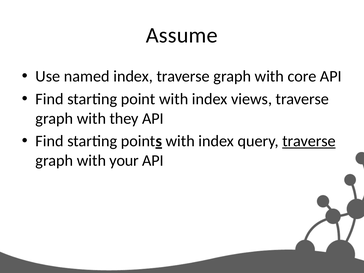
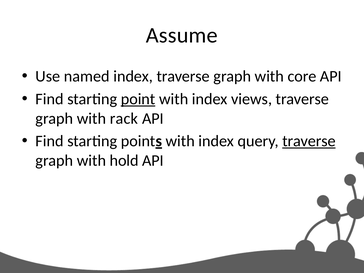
point underline: none -> present
they: they -> rack
your: your -> hold
